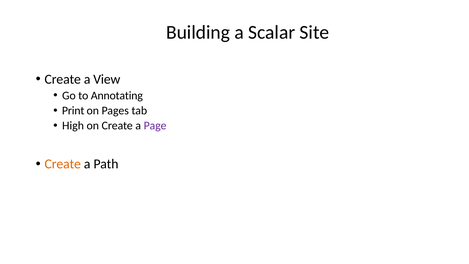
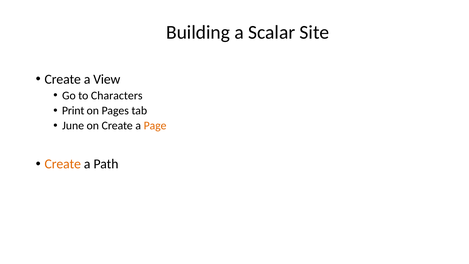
Annotating: Annotating -> Characters
High: High -> June
Page colour: purple -> orange
